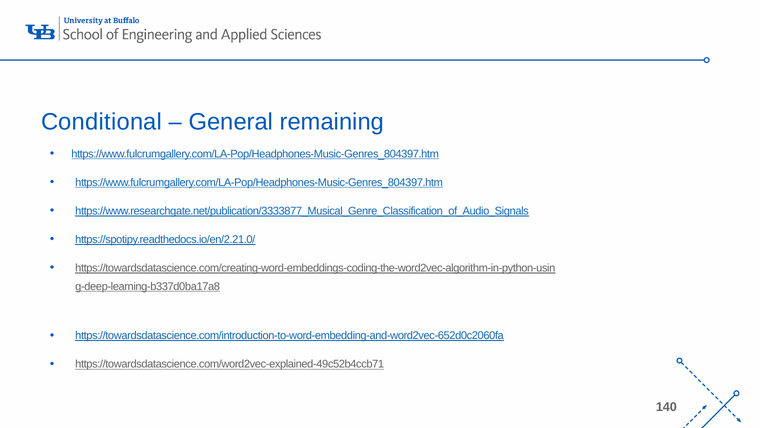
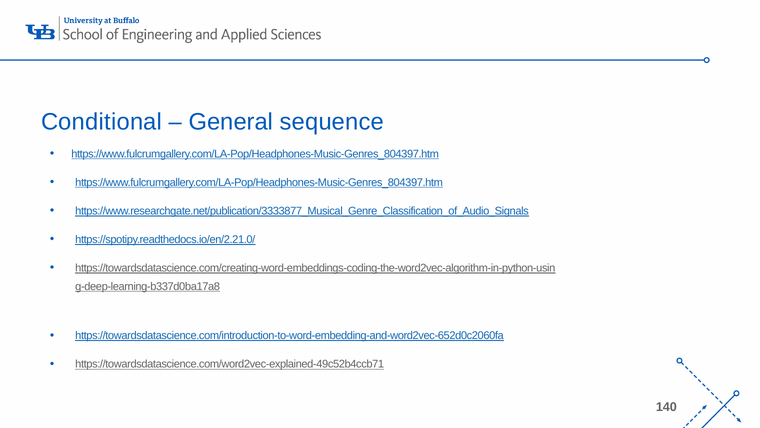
remaining: remaining -> sequence
